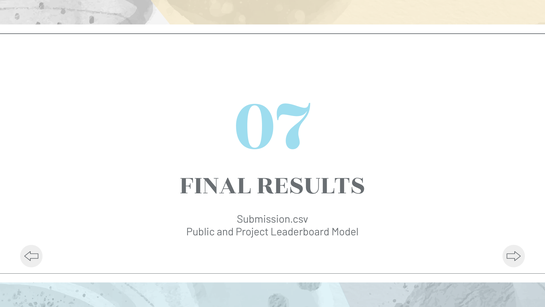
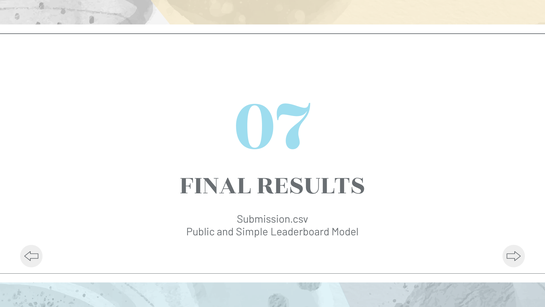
Project: Project -> Simple
